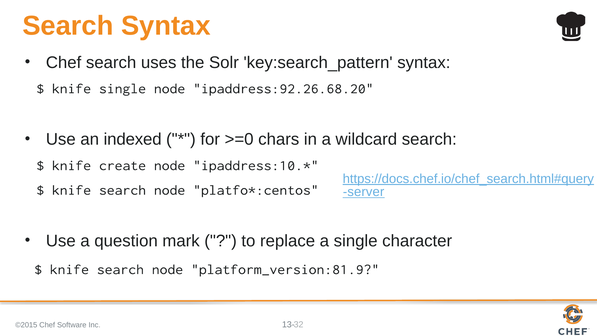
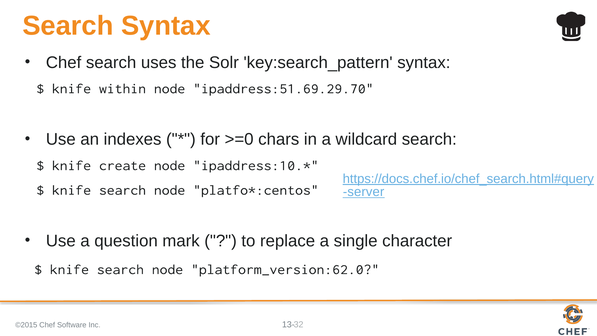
knife single: single -> within
ipaddress:92.26.68.20: ipaddress:92.26.68.20 -> ipaddress:51.69.29.70
indexed: indexed -> indexes
platform_version:81.9: platform_version:81.9 -> platform_version:62.0
